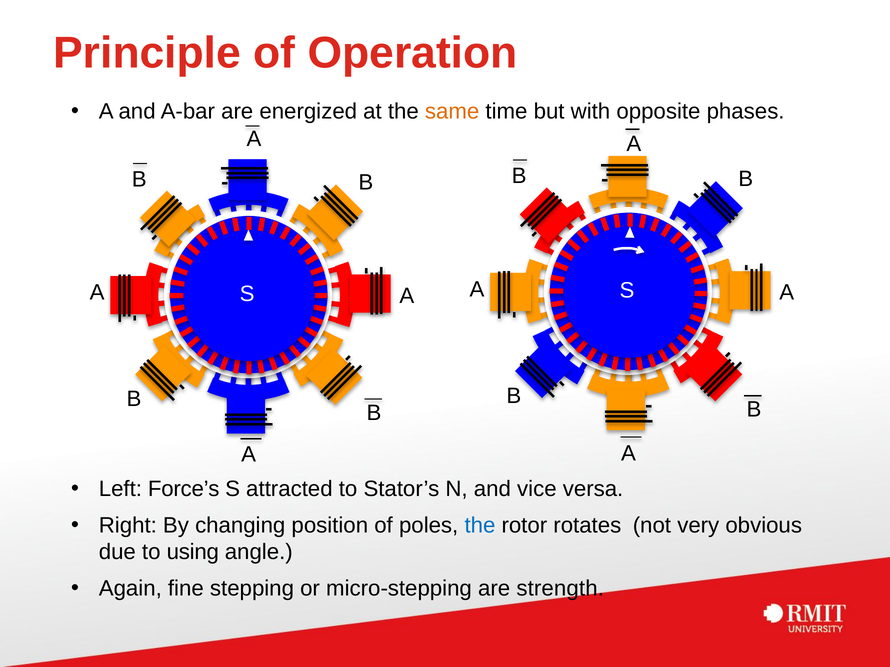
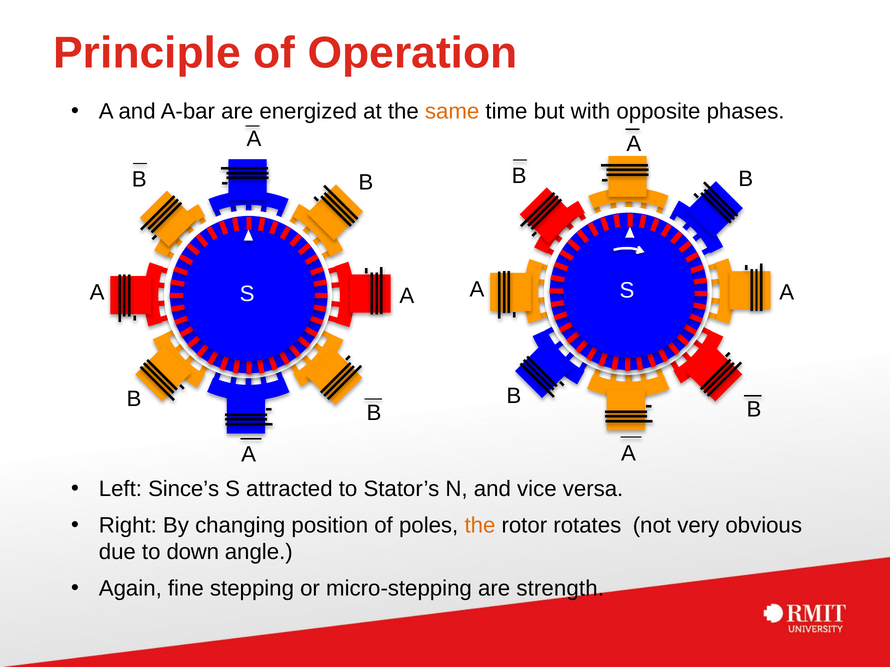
Force’s: Force’s -> Since’s
the at (480, 526) colour: blue -> orange
using: using -> down
